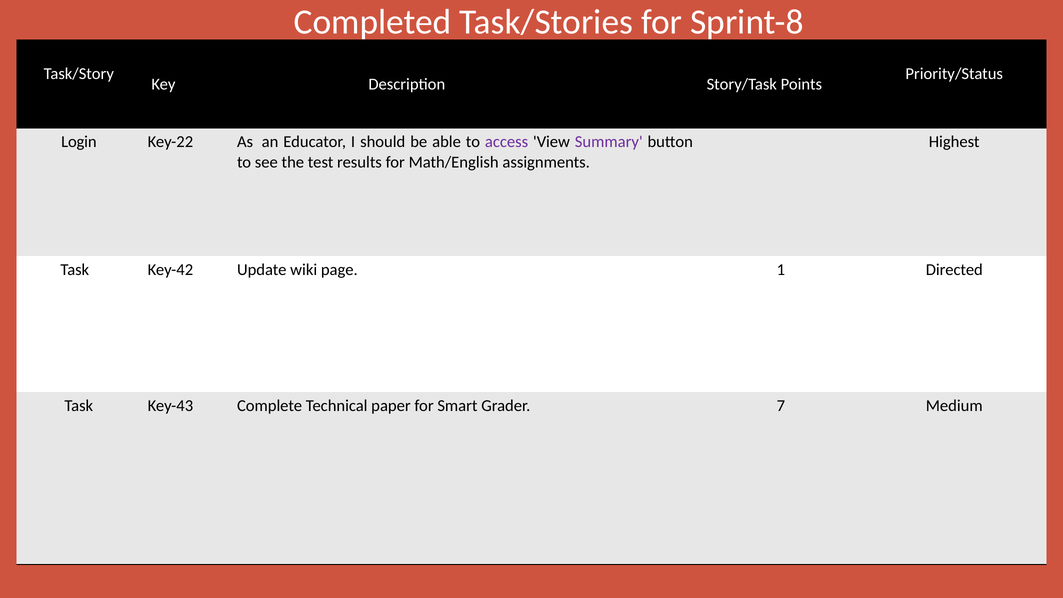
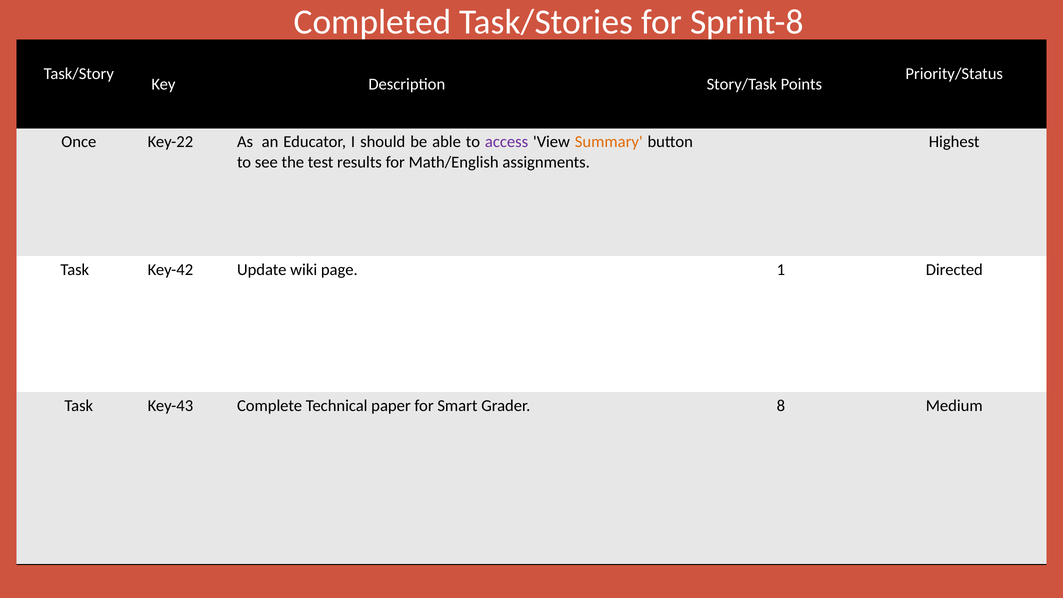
Login: Login -> Once
Summary colour: purple -> orange
7: 7 -> 8
